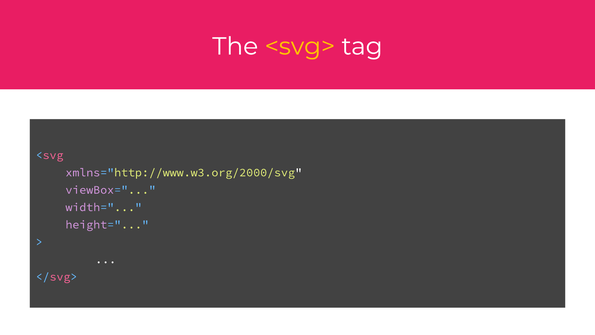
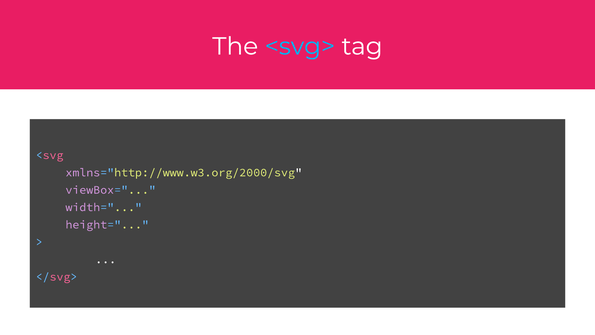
<svg> colour: yellow -> light blue
